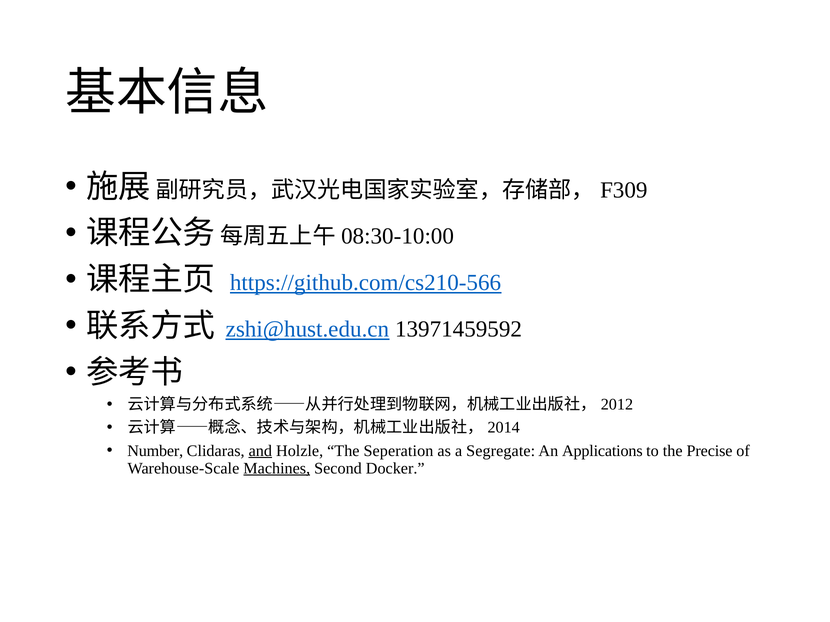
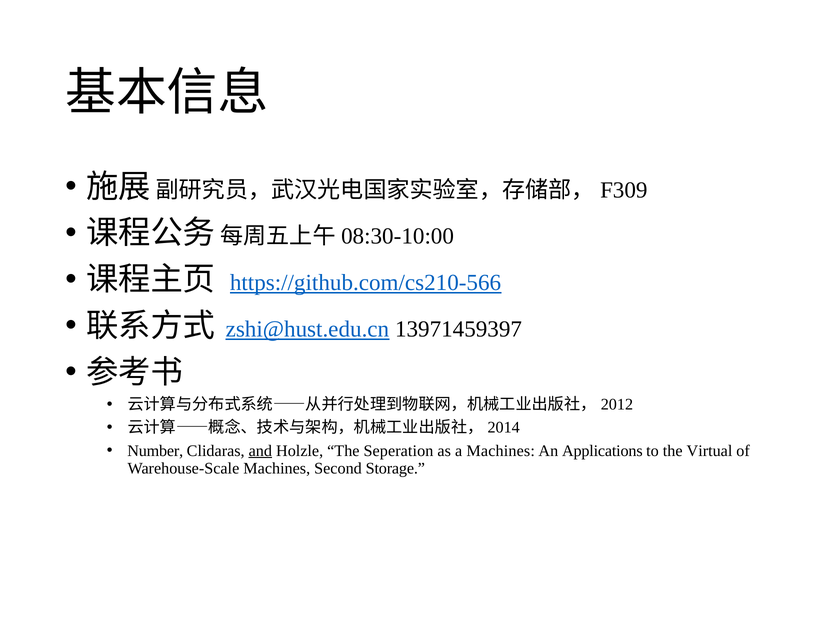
13971459592: 13971459592 -> 13971459397
a Segregate: Segregate -> Machines
Precise: Precise -> Virtual
Machines at (277, 469) underline: present -> none
Docker: Docker -> Storage
